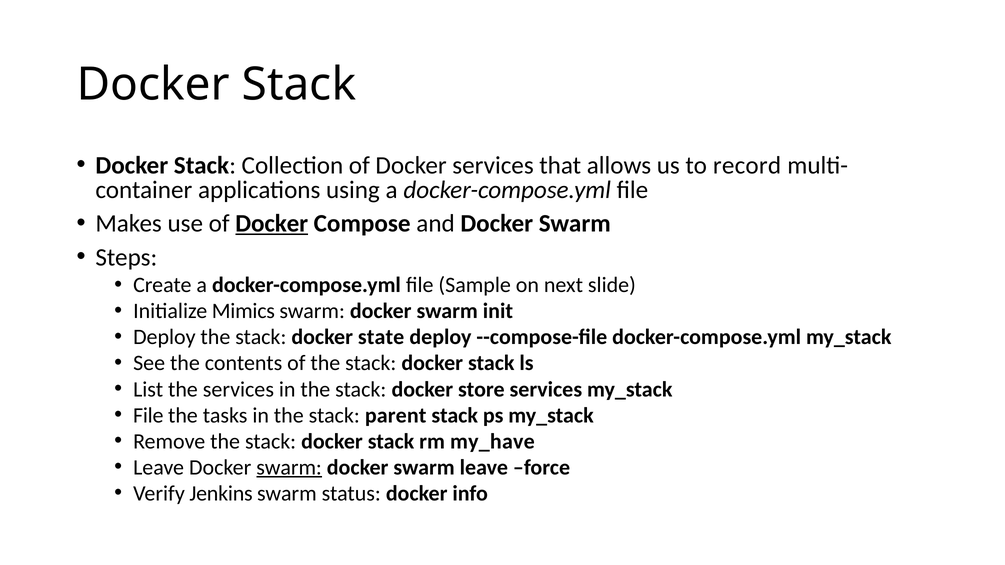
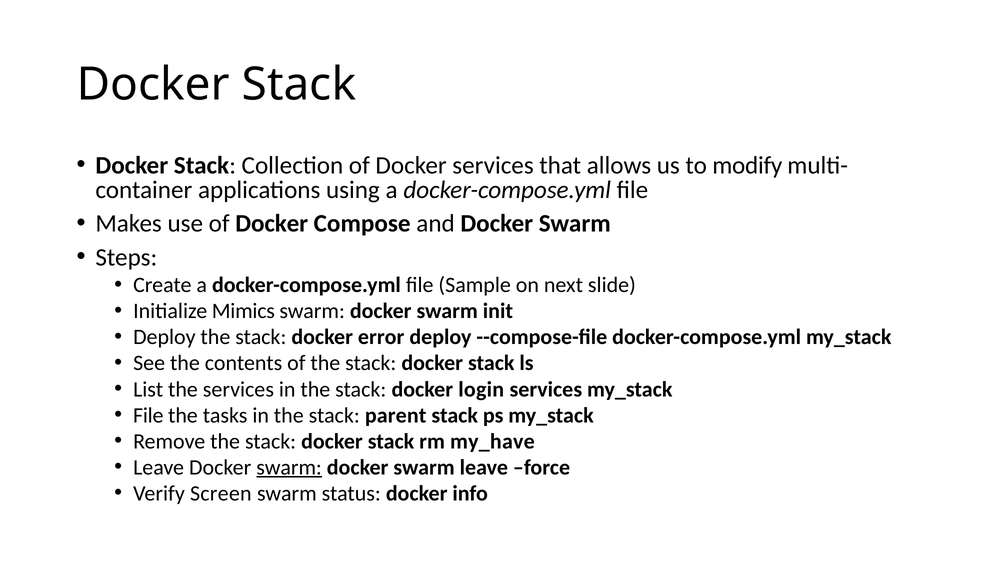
record: record -> modify
Docker at (272, 224) underline: present -> none
state: state -> error
store: store -> login
Jenkins: Jenkins -> Screen
